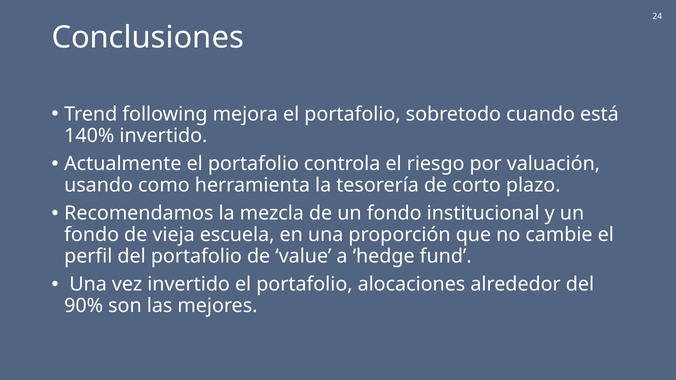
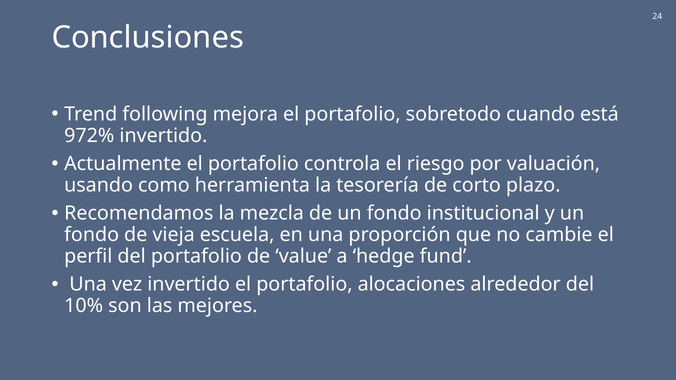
140%: 140% -> 972%
90%: 90% -> 10%
